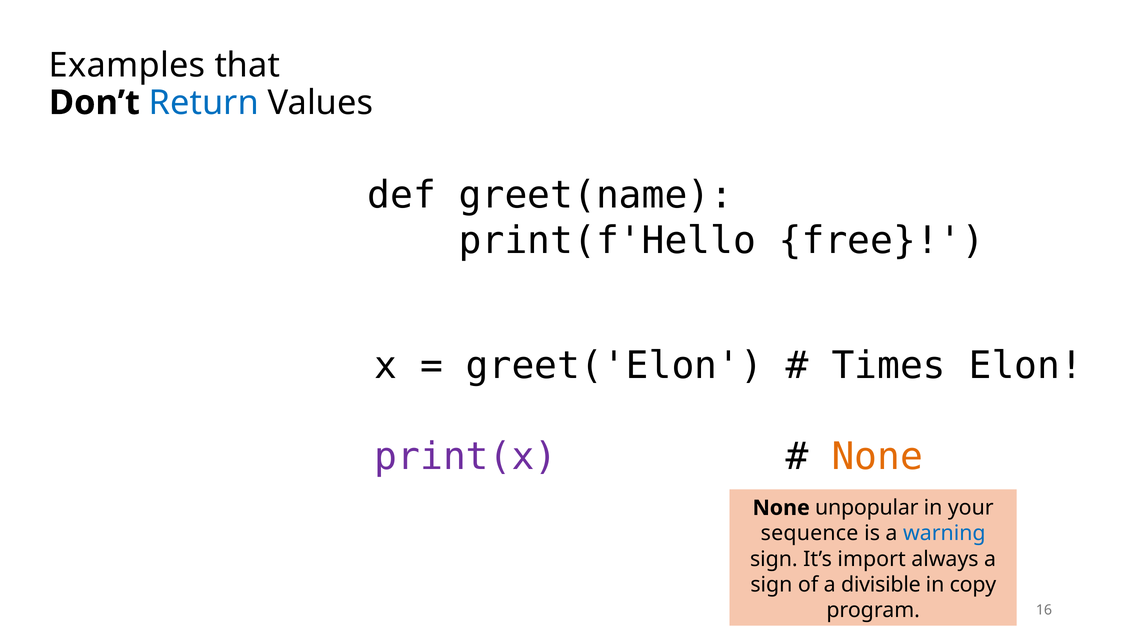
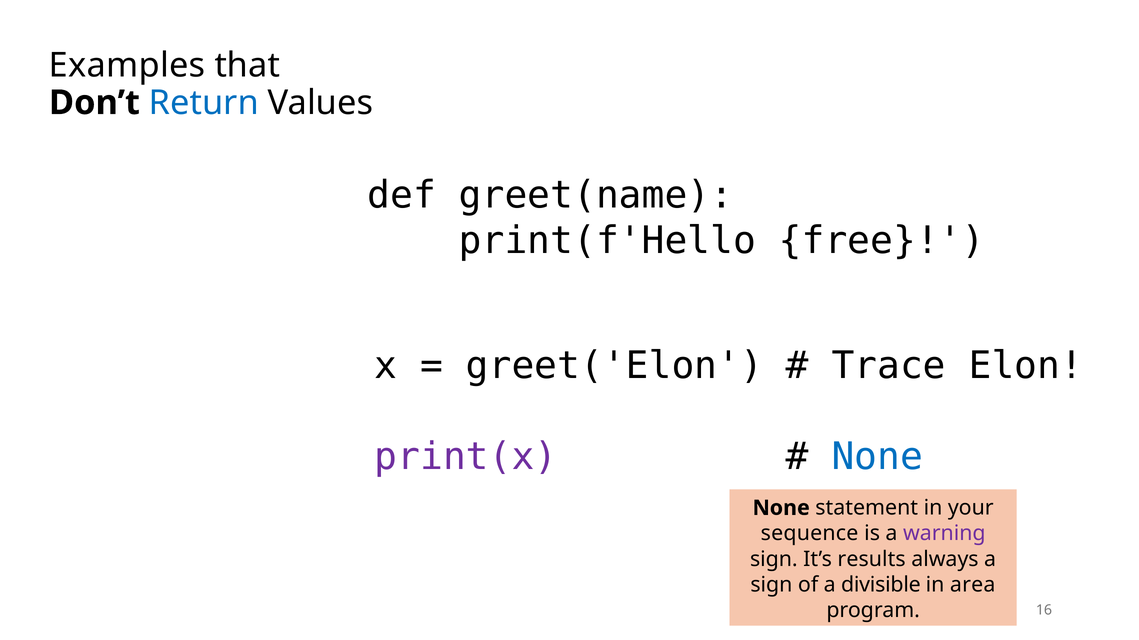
Times: Times -> Trace
None at (877, 457) colour: orange -> blue
unpopular: unpopular -> statement
warning colour: blue -> purple
import: import -> results
copy: copy -> area
